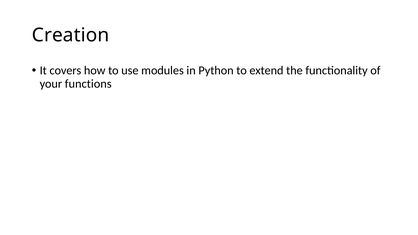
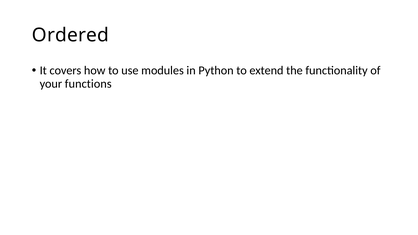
Creation: Creation -> Ordered
